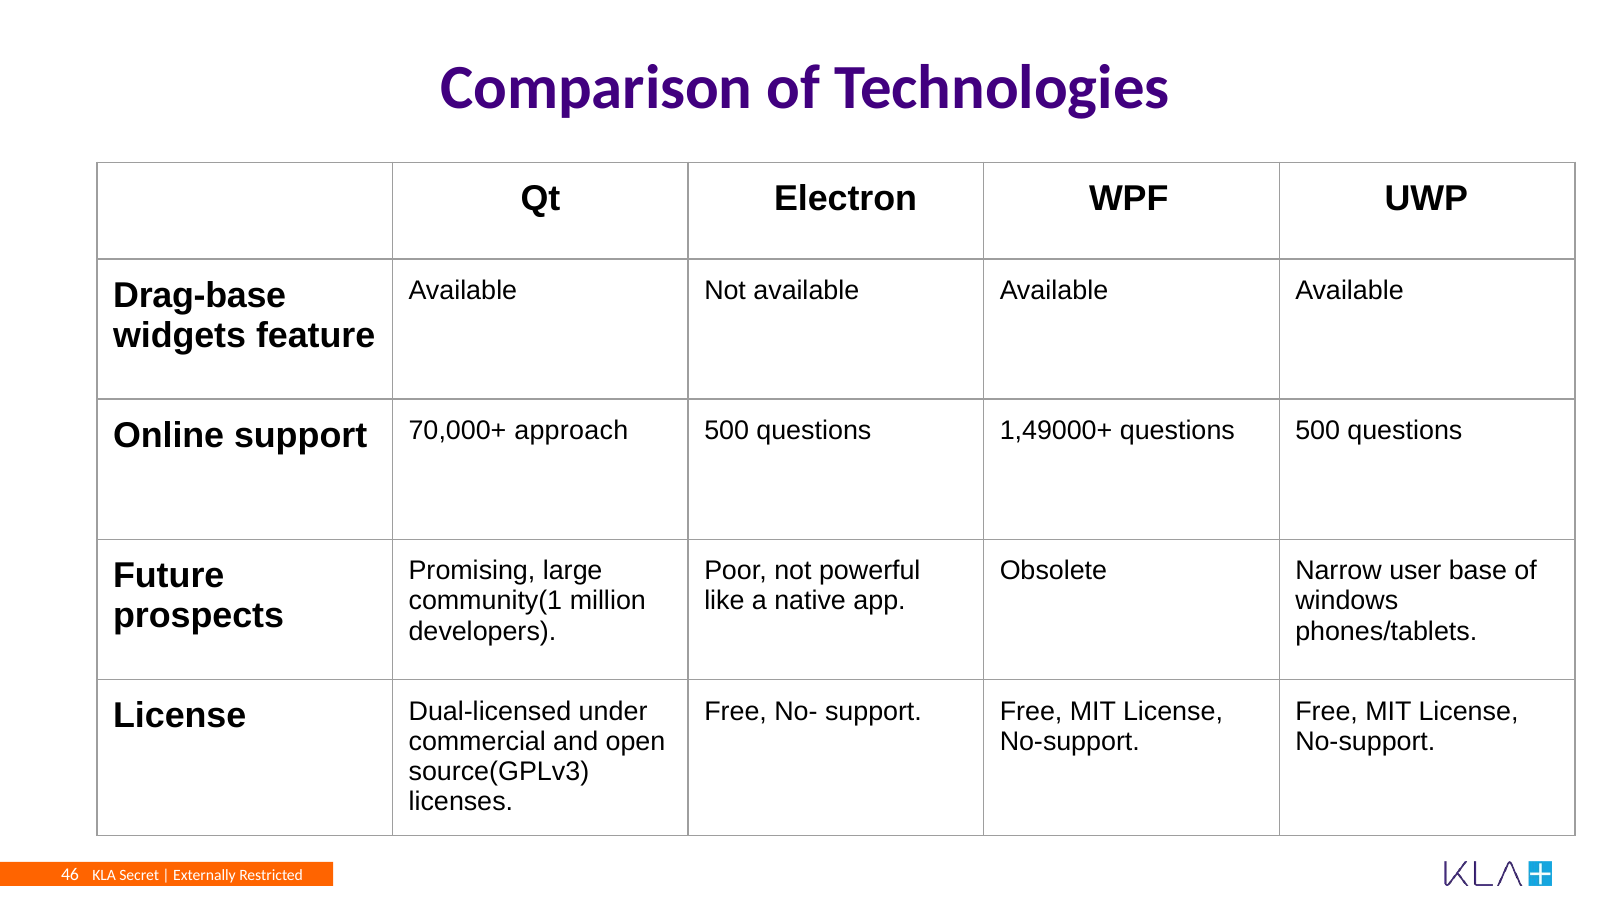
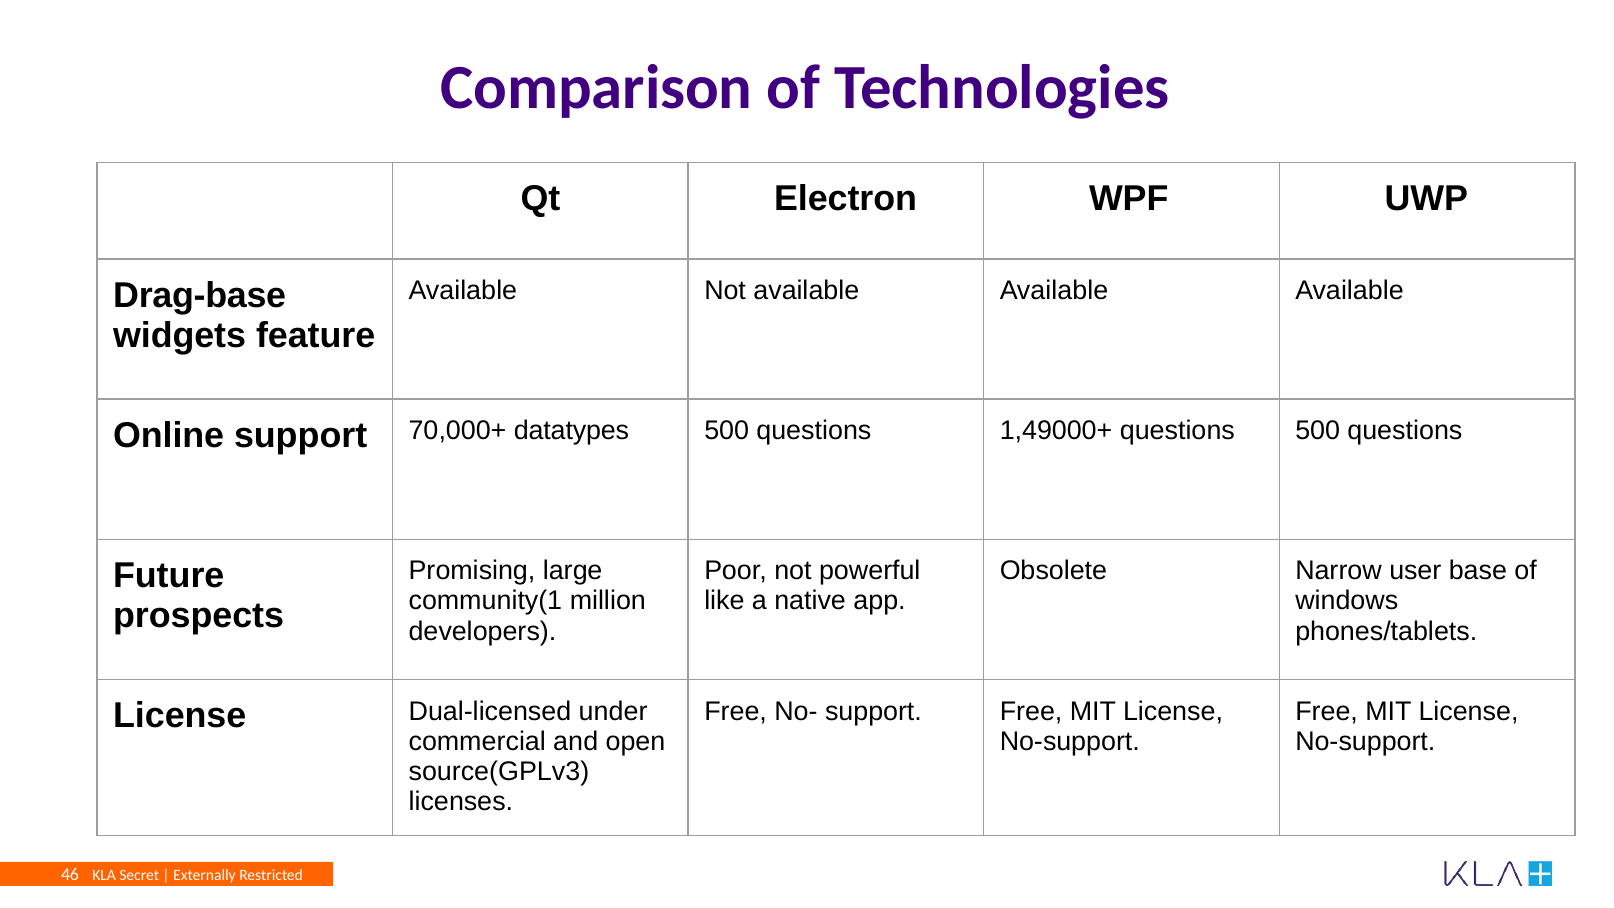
approach: approach -> datatypes
